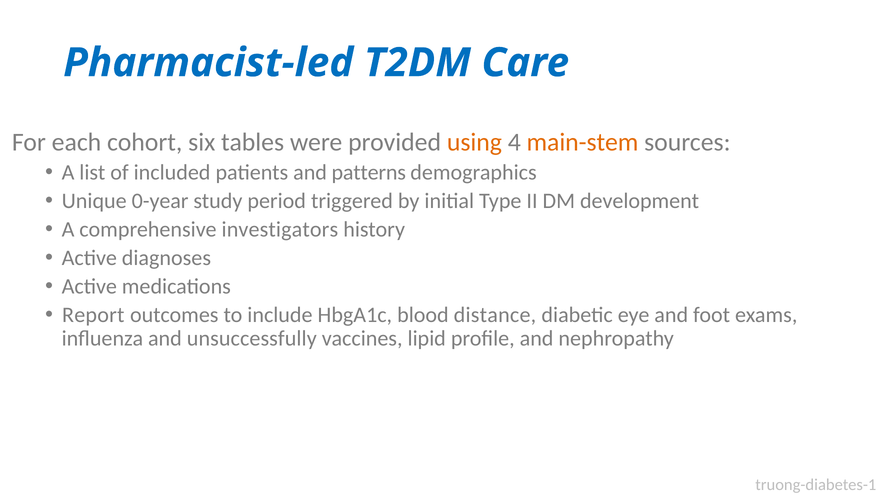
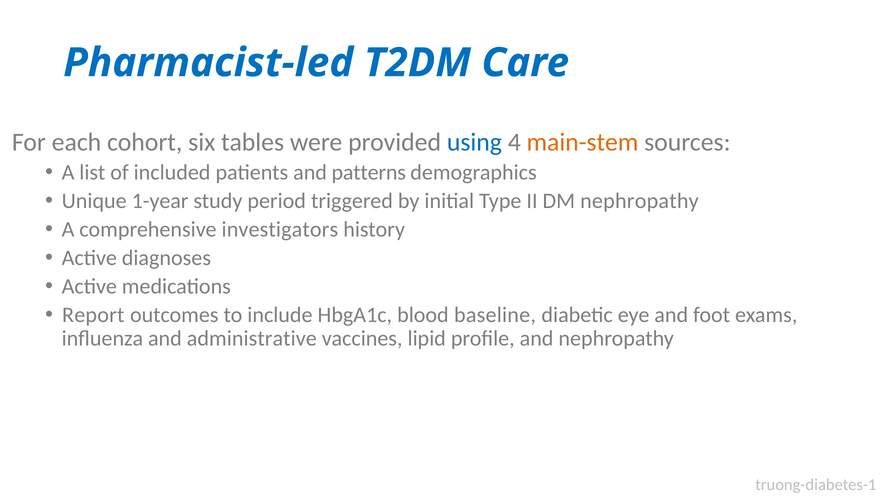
using colour: orange -> blue
0-year: 0-year -> 1-year
DM development: development -> nephropathy
distance: distance -> baseline
unsuccessfully: unsuccessfully -> administrative
